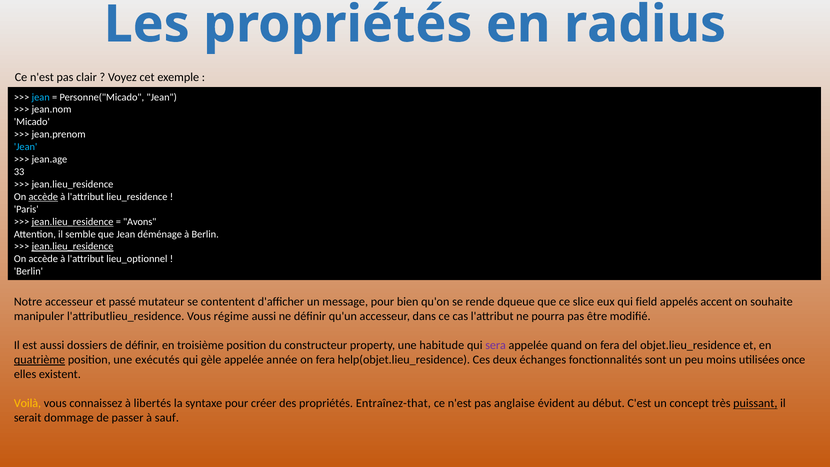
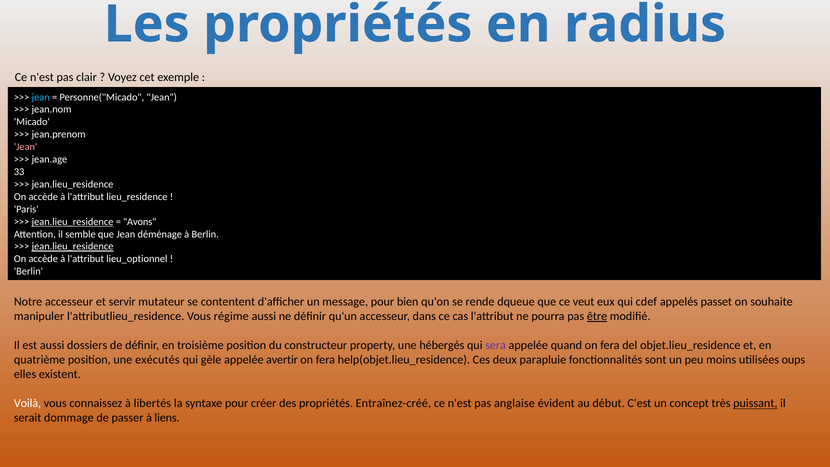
Jean at (26, 147) colour: light blue -> pink
accède at (43, 197) underline: present -> none
passé: passé -> servir
slice: slice -> veut
field: field -> cdef
accent: accent -> passet
être underline: none -> present
habitude: habitude -> hébergés
quatrième underline: present -> none
année: année -> avertir
échanges: échanges -> parapluie
once: once -> oups
Voilà colour: yellow -> white
Entraînez-that: Entraînez-that -> Entraînez-créé
sauf: sauf -> liens
